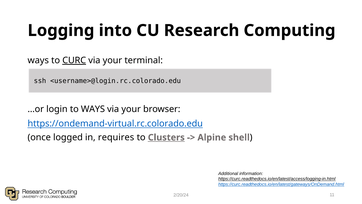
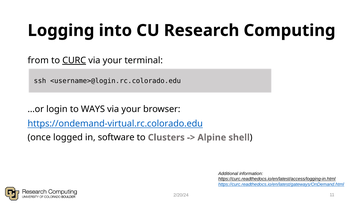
ways at (38, 60): ways -> from
requires: requires -> software
Clusters underline: present -> none
